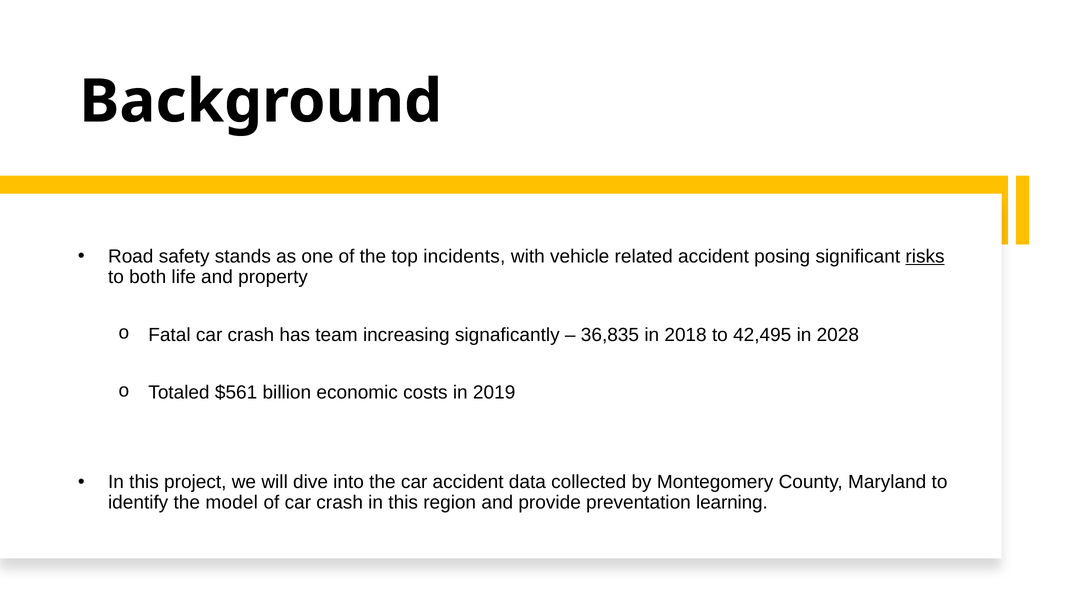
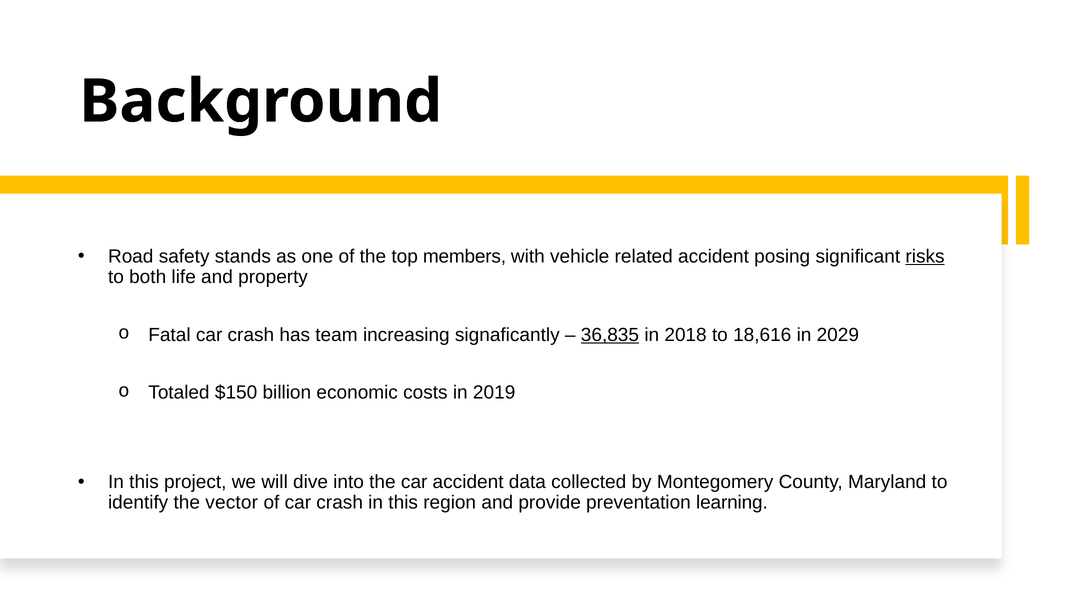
incidents: incidents -> members
36,835 underline: none -> present
42,495: 42,495 -> 18,616
2028: 2028 -> 2029
$561: $561 -> $150
model: model -> vector
